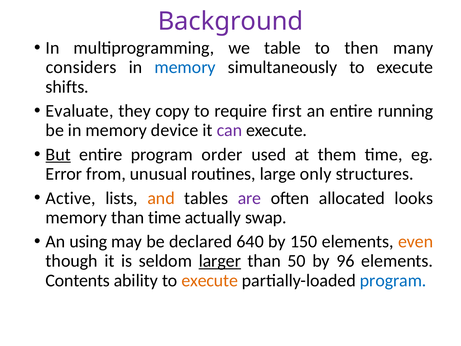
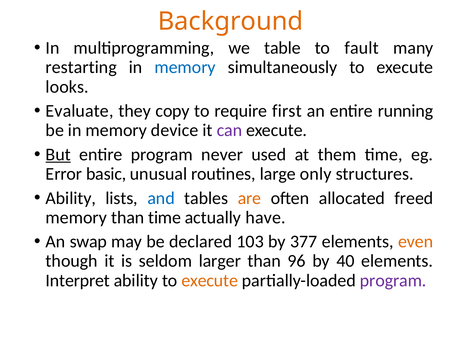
Background colour: purple -> orange
then: then -> fault
considers: considers -> restarting
shifts: shifts -> looks
order: order -> never
from: from -> basic
Active at (71, 198): Active -> Ability
and colour: orange -> blue
are colour: purple -> orange
looks: looks -> freed
swap: swap -> have
using: using -> swap
640: 640 -> 103
150: 150 -> 377
larger underline: present -> none
50: 50 -> 96
96: 96 -> 40
Contents: Contents -> Interpret
program at (393, 280) colour: blue -> purple
